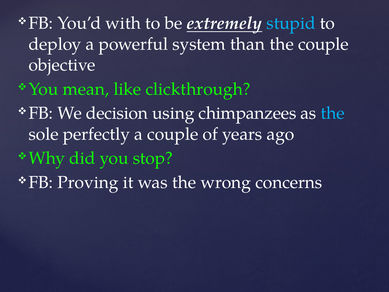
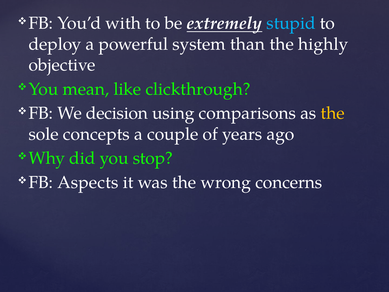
the couple: couple -> highly
chimpanzees: chimpanzees -> comparisons
the at (333, 113) colour: light blue -> yellow
perfectly: perfectly -> concepts
Proving: Proving -> Aspects
